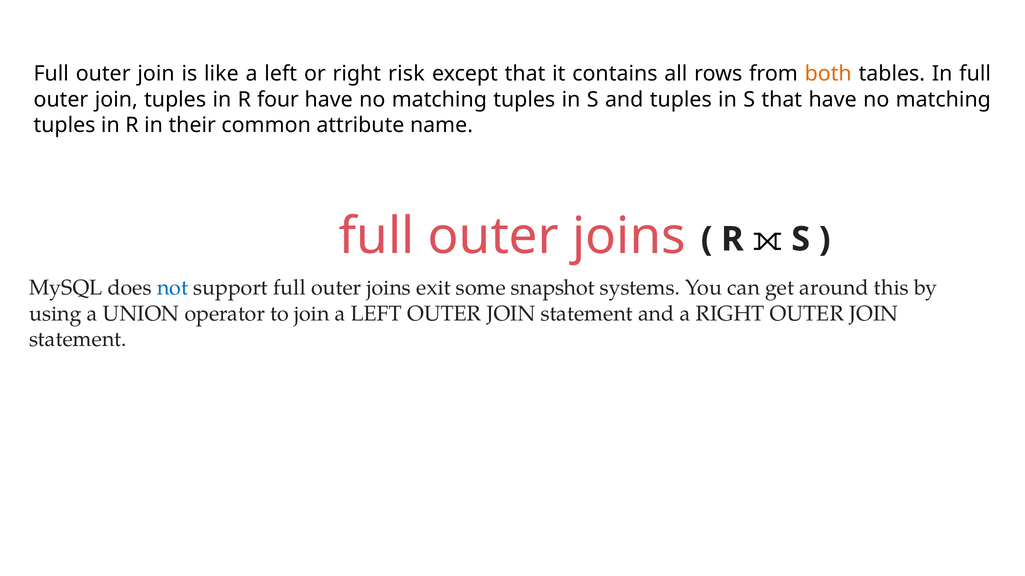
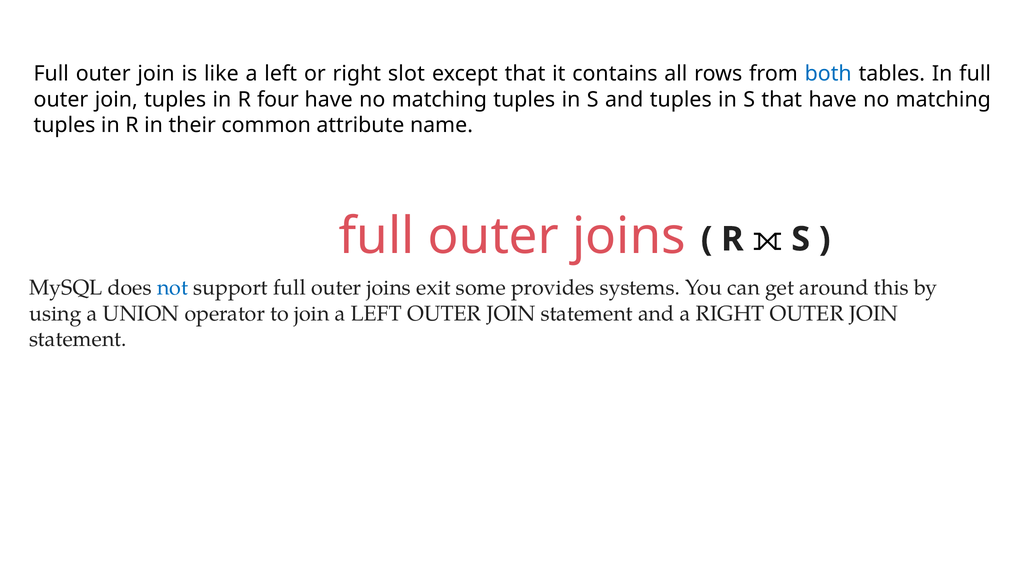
risk: risk -> slot
both colour: orange -> blue
snapshot: snapshot -> provides
